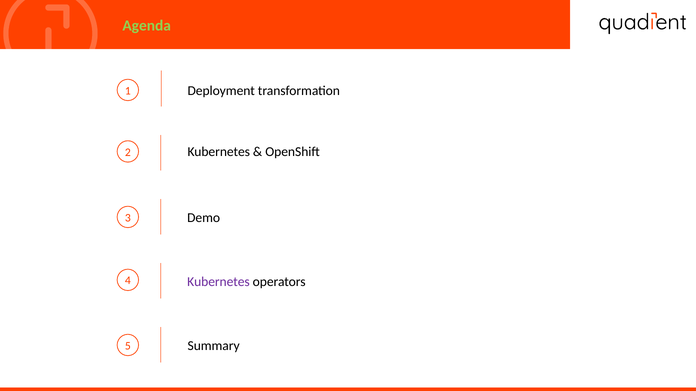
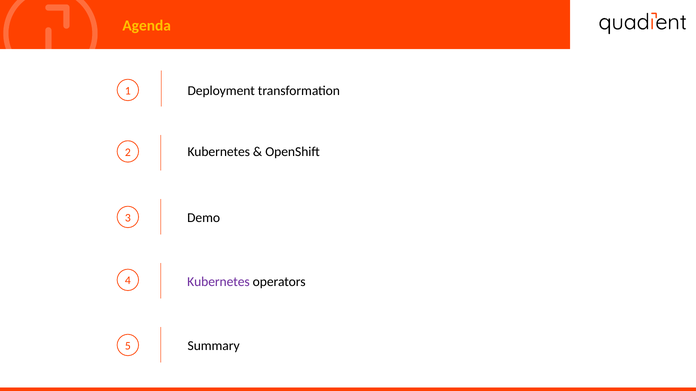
Agenda colour: light green -> yellow
